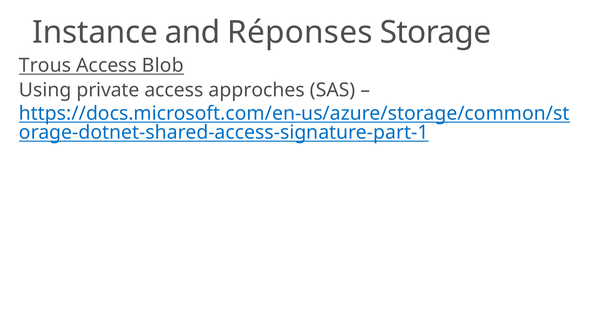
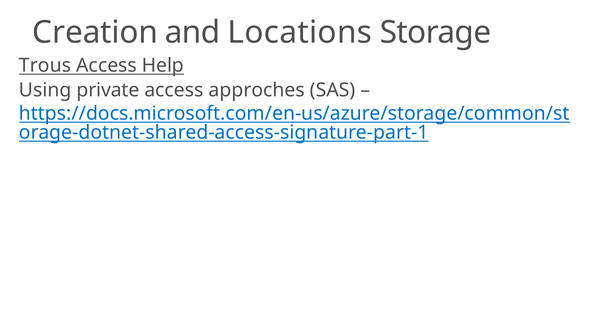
Instance: Instance -> Creation
Réponses: Réponses -> Locations
Blob: Blob -> Help
